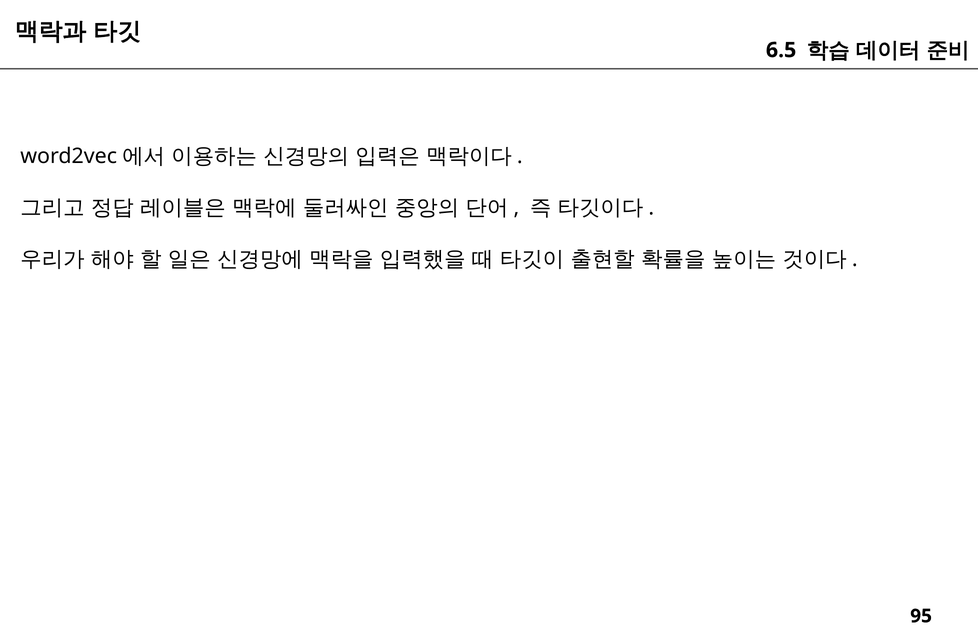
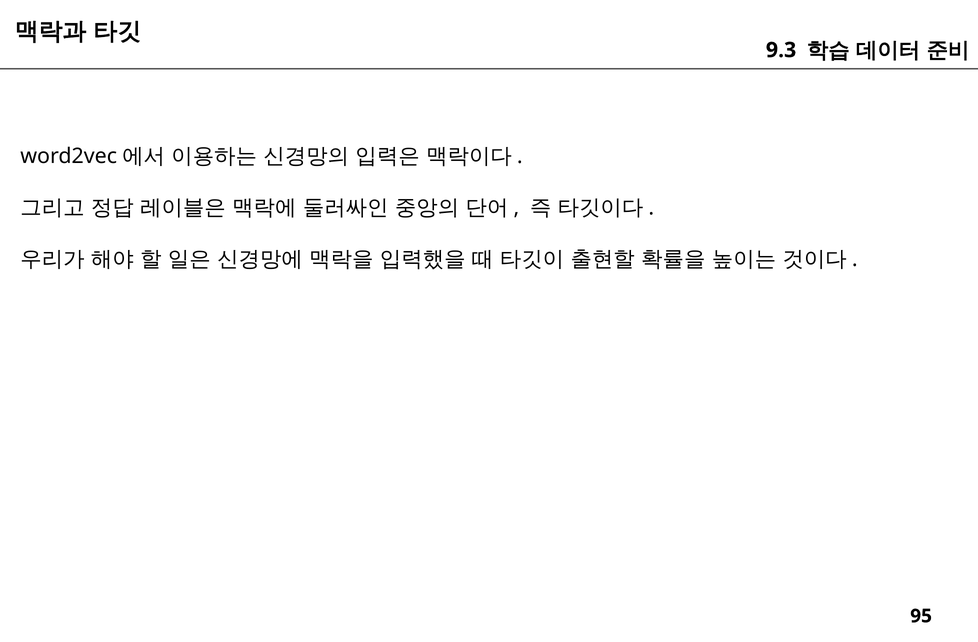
6.5: 6.5 -> 9.3
